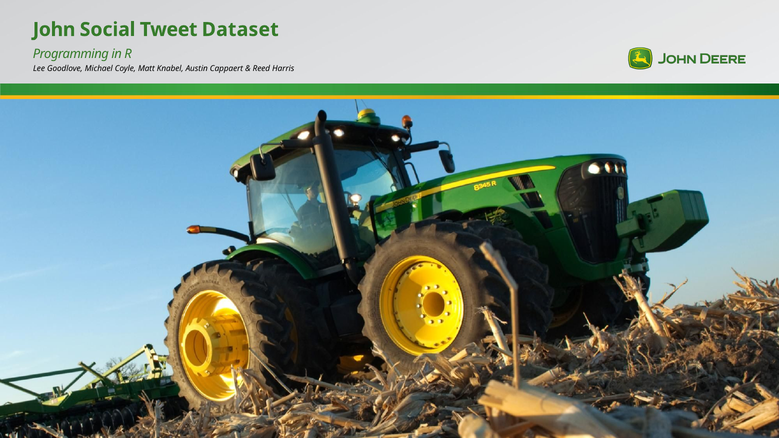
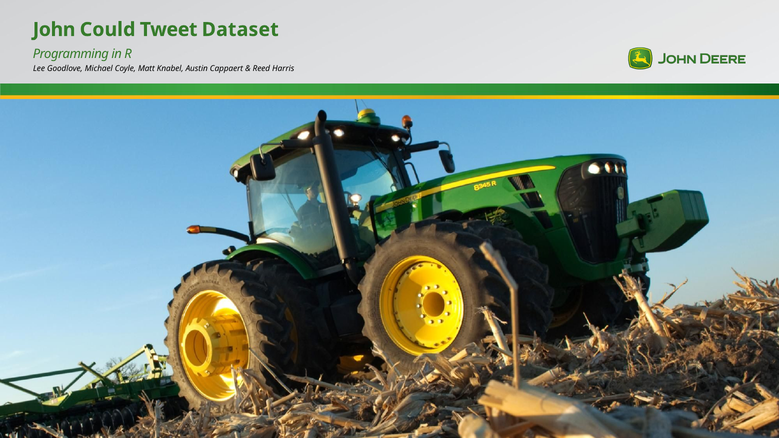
Social: Social -> Could
